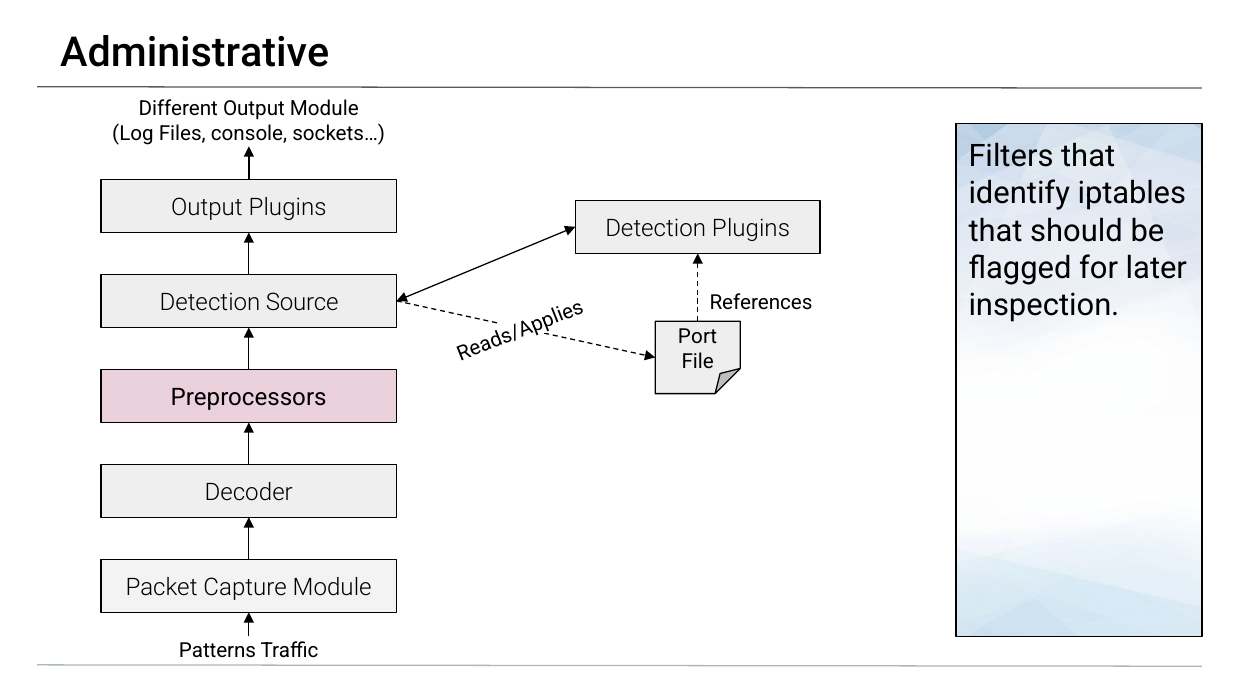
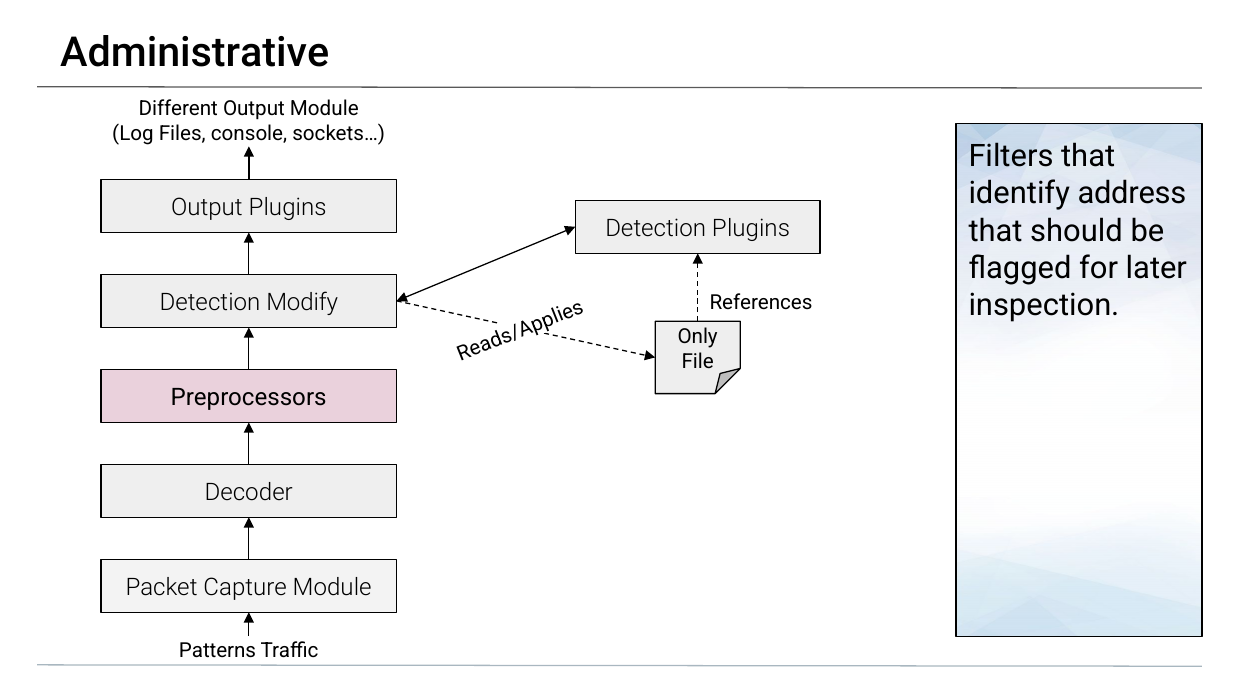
iptables: iptables -> address
Source: Source -> Modify
Port: Port -> Only
